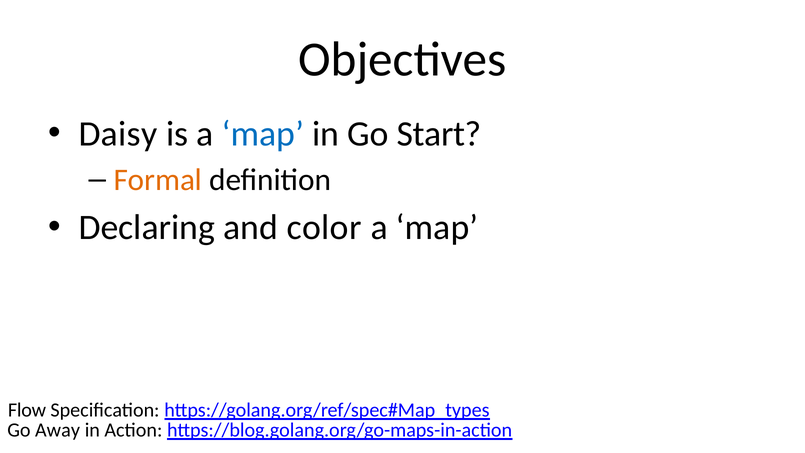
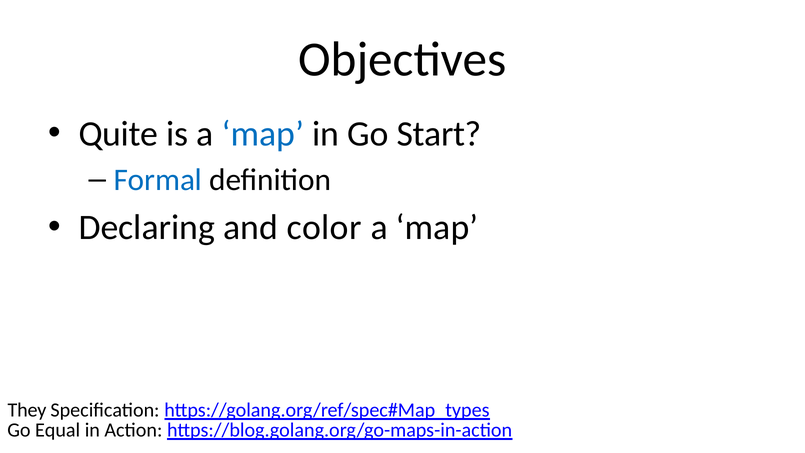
Daisy: Daisy -> Quite
Formal colour: orange -> blue
Flow: Flow -> They
Away: Away -> Equal
